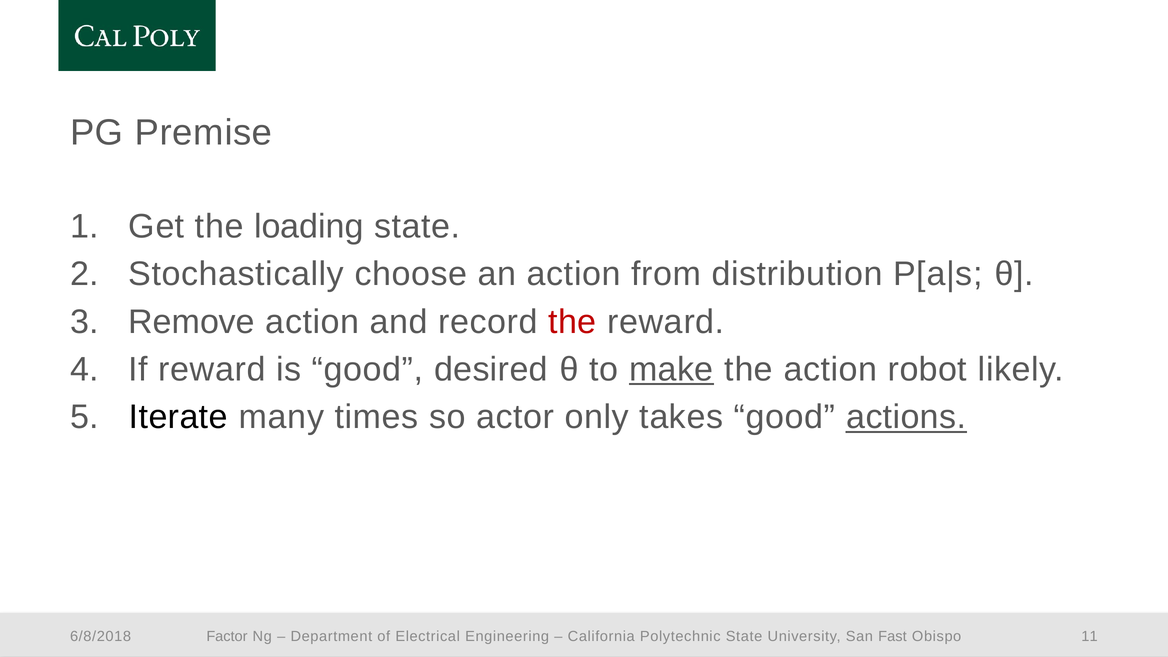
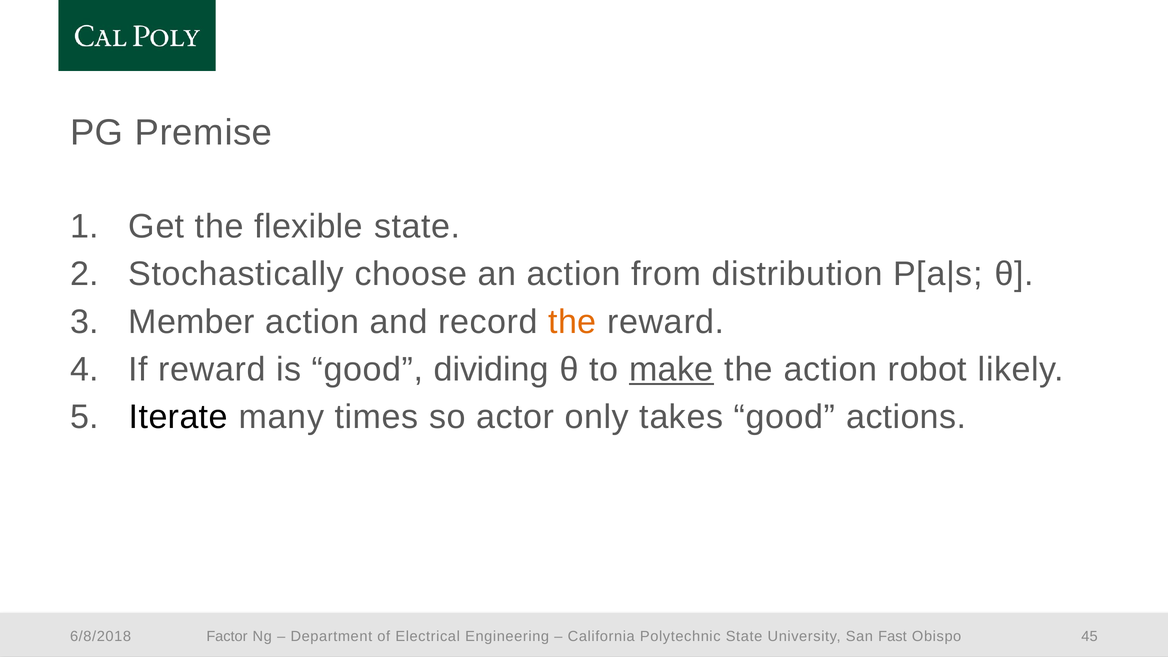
loading: loading -> flexible
Remove: Remove -> Member
the at (572, 322) colour: red -> orange
desired: desired -> dividing
actions underline: present -> none
11: 11 -> 45
